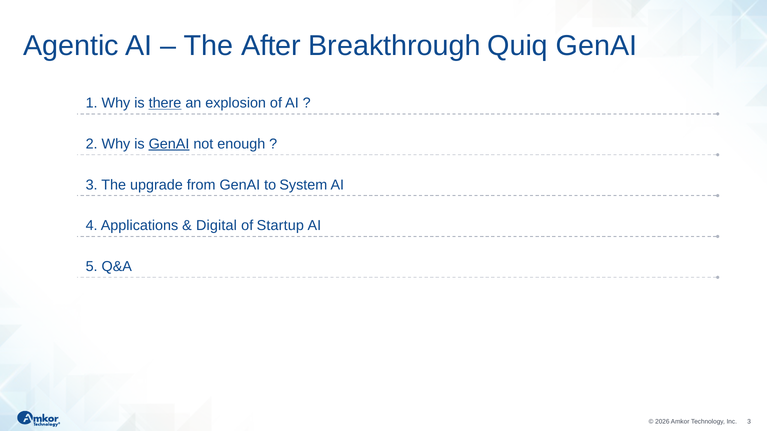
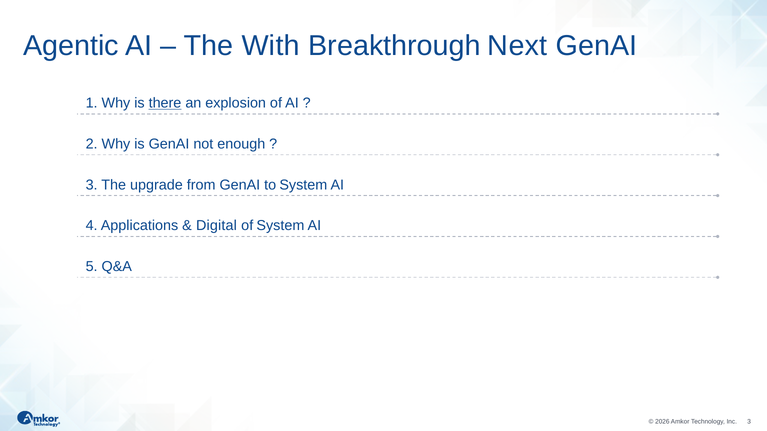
After: After -> With
Quiq: Quiq -> Next
GenAI at (169, 144) underline: present -> none
of Startup: Startup -> System
